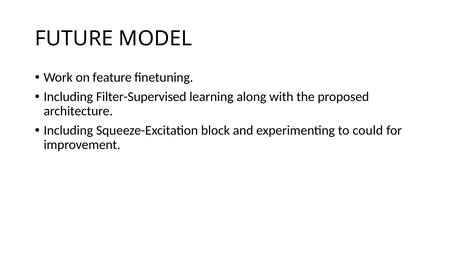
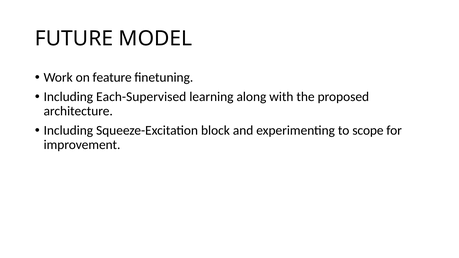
Filter-Supervised: Filter-Supervised -> Each-Supervised
could: could -> scope
